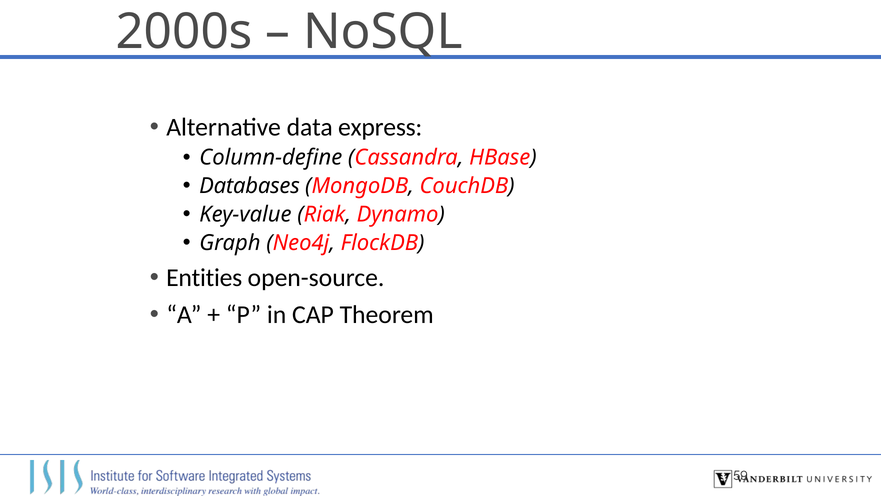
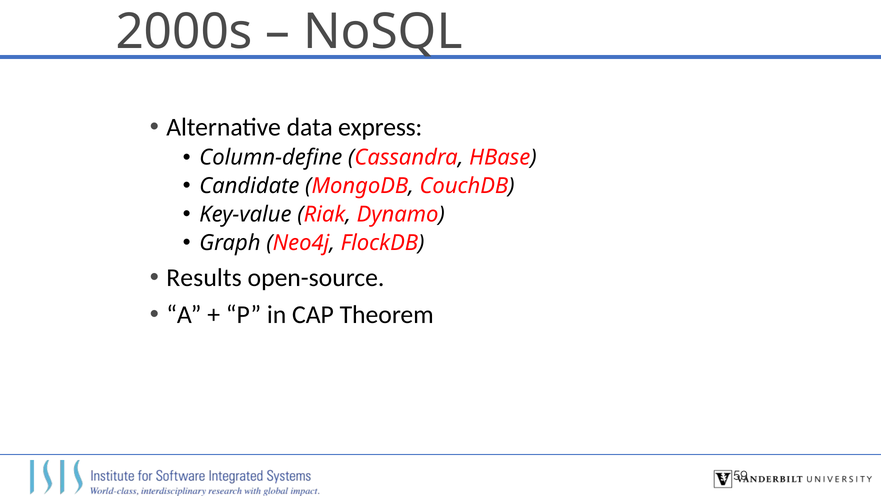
Databases: Databases -> Candidate
Entities: Entities -> Results
